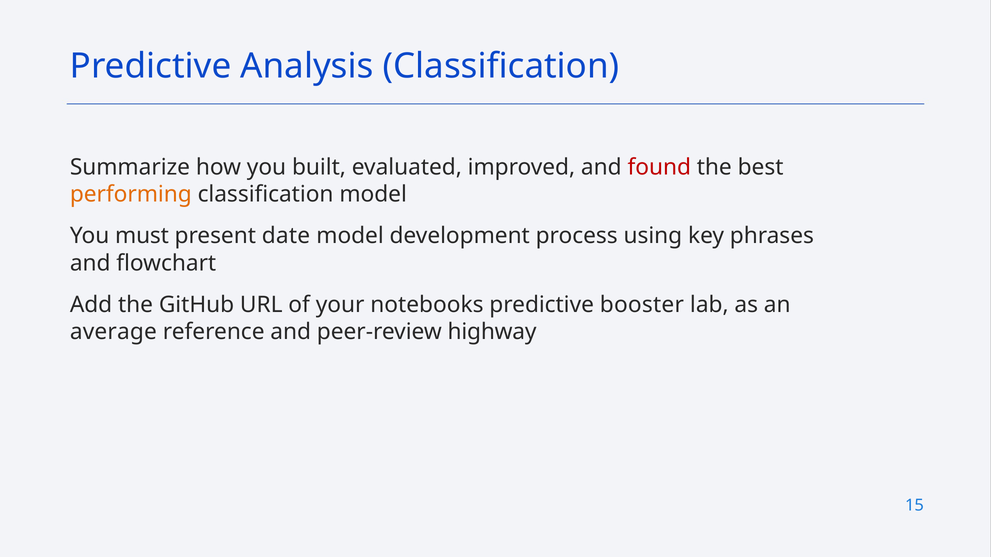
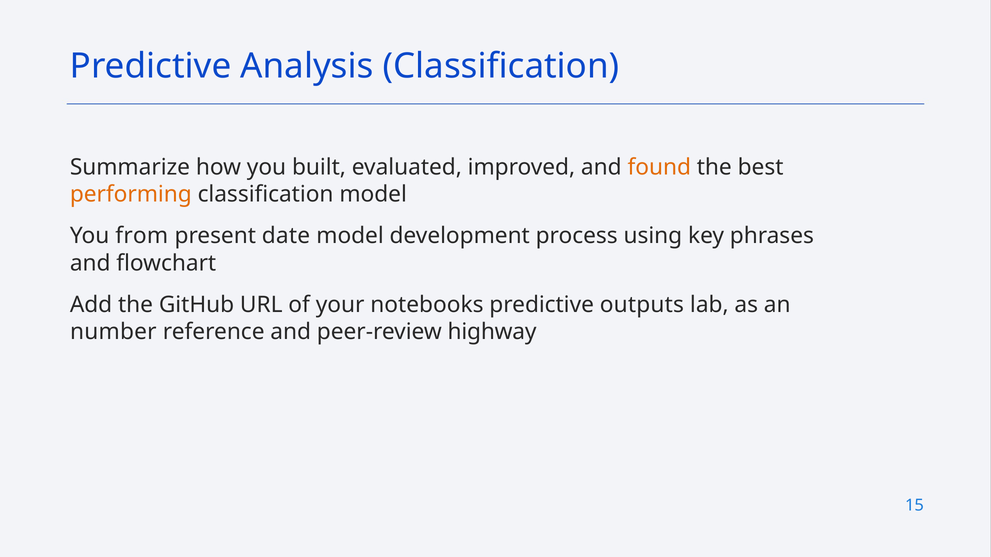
found colour: red -> orange
must: must -> from
booster: booster -> outputs
average: average -> number
